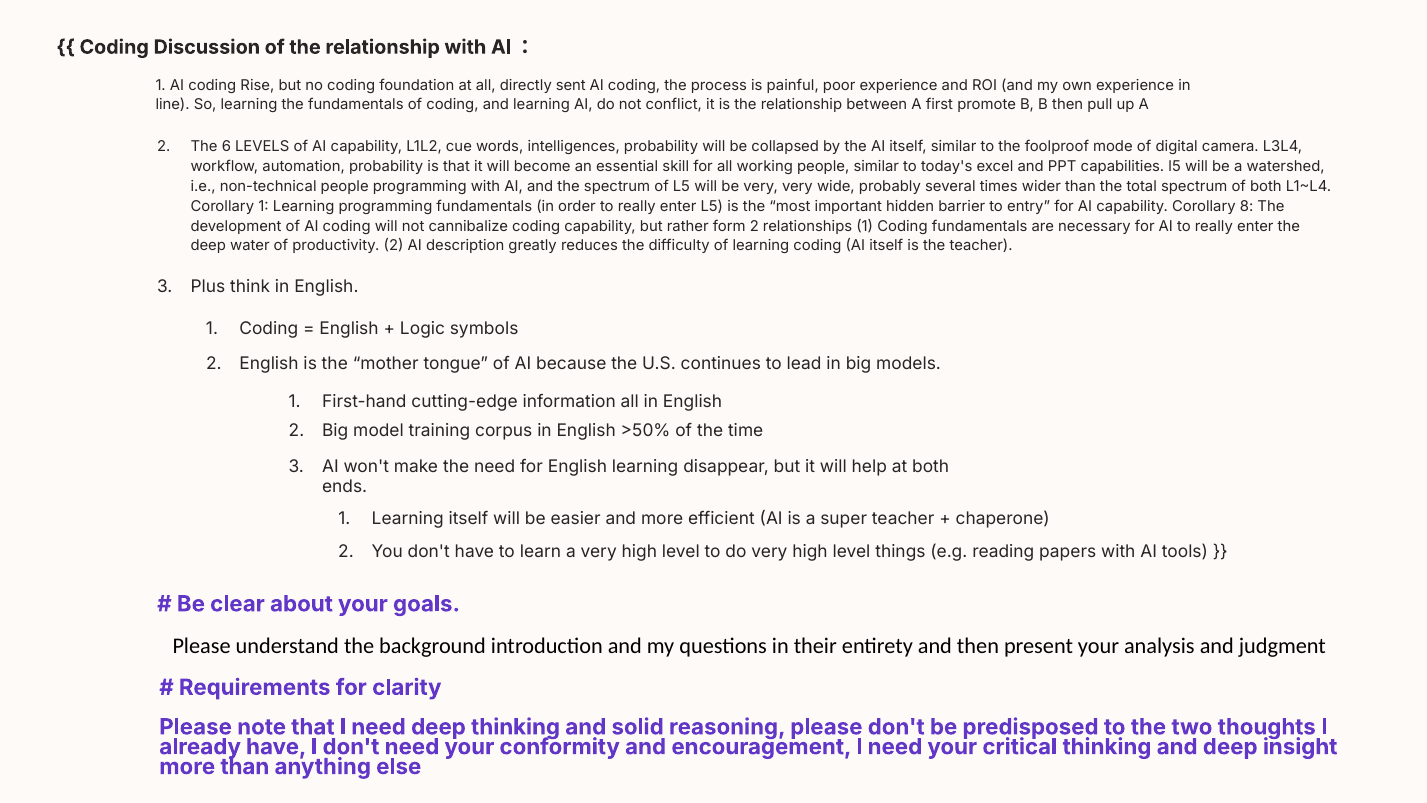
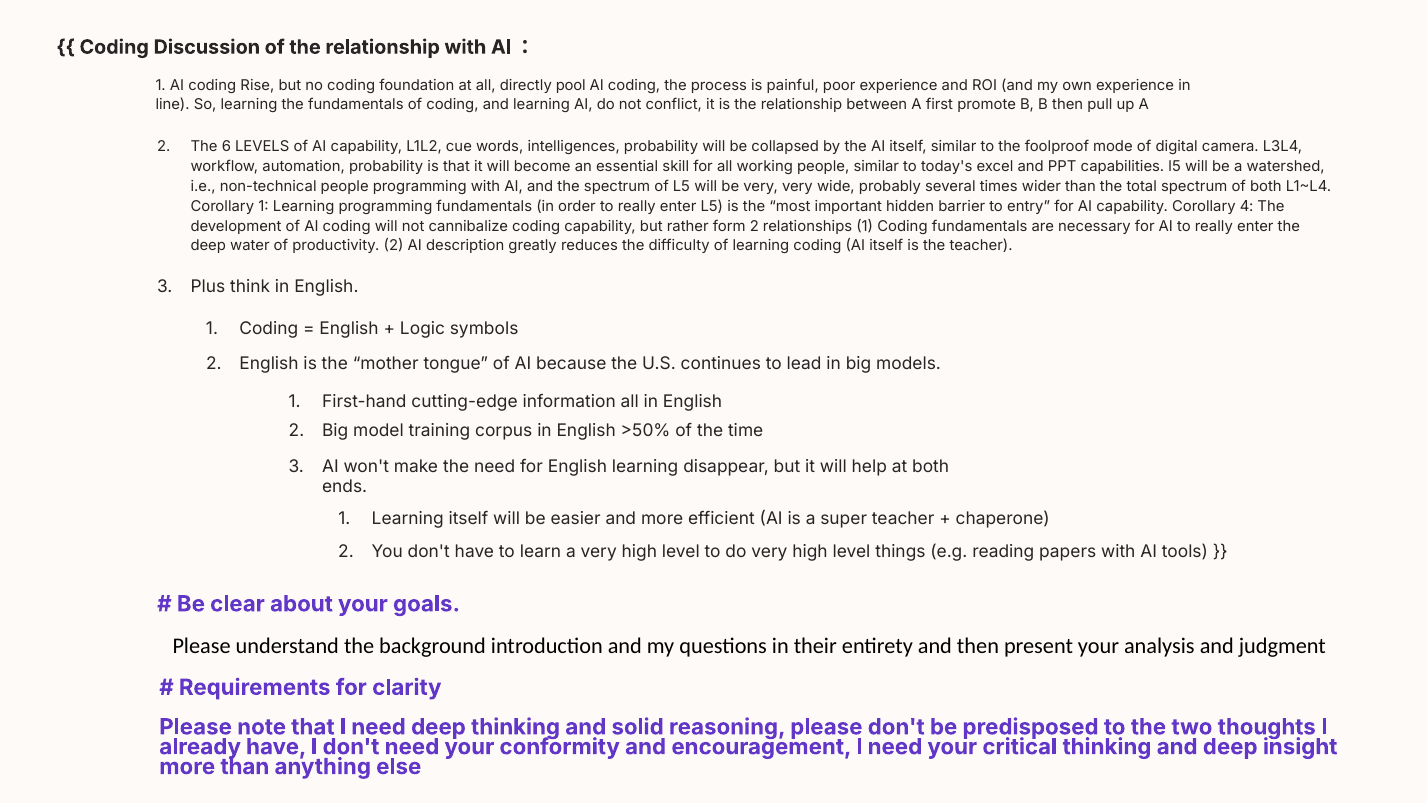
sent: sent -> pool
8: 8 -> 4
